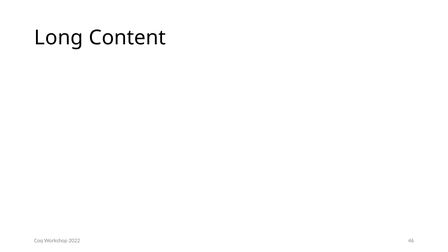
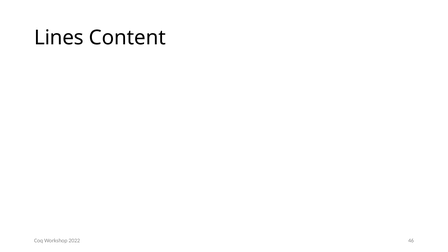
Long: Long -> Lines
